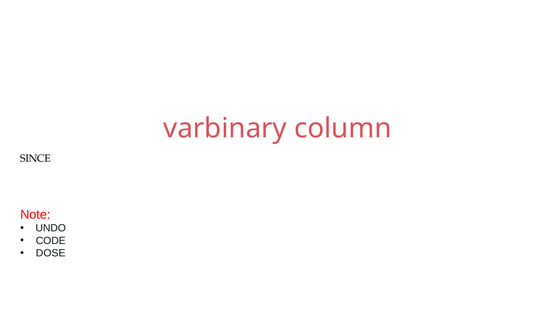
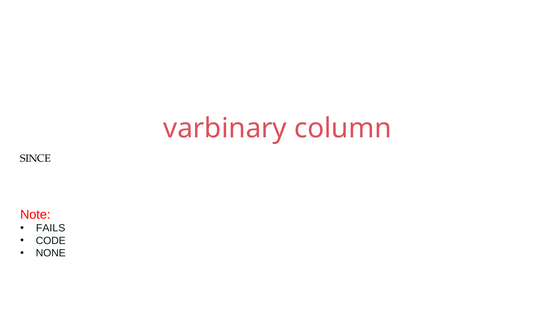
UNDO: UNDO -> FAILS
DOSE: DOSE -> NONE
